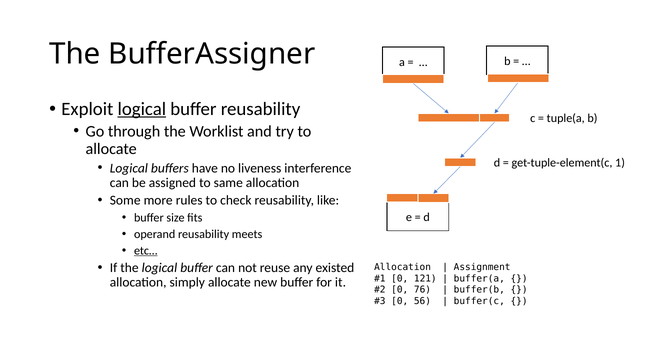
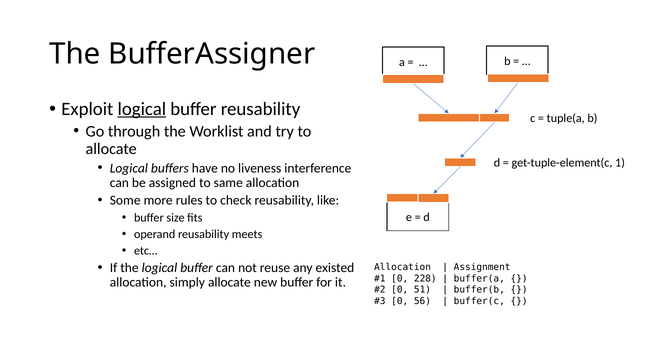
etc… underline: present -> none
121: 121 -> 228
76: 76 -> 51
